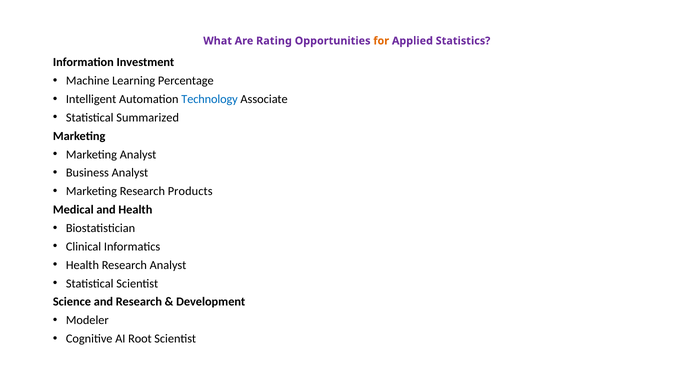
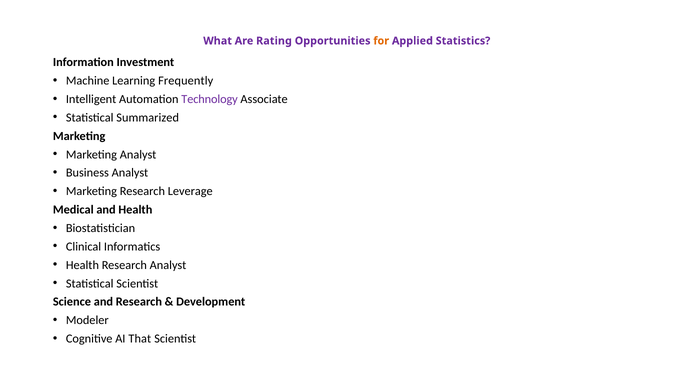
Percentage: Percentage -> Frequently
Technology colour: blue -> purple
Products: Products -> Leverage
Root: Root -> That
